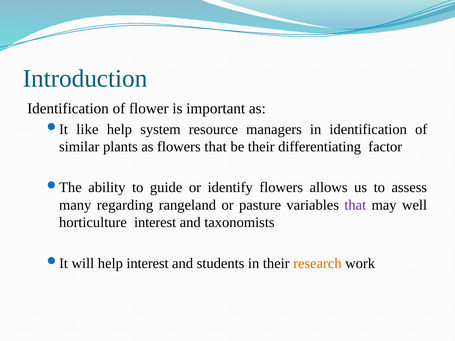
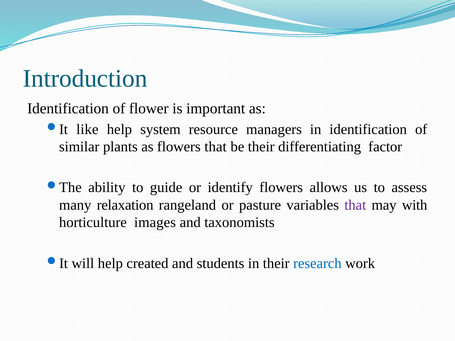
regarding: regarding -> relaxation
well: well -> with
horticulture interest: interest -> images
help interest: interest -> created
research colour: orange -> blue
